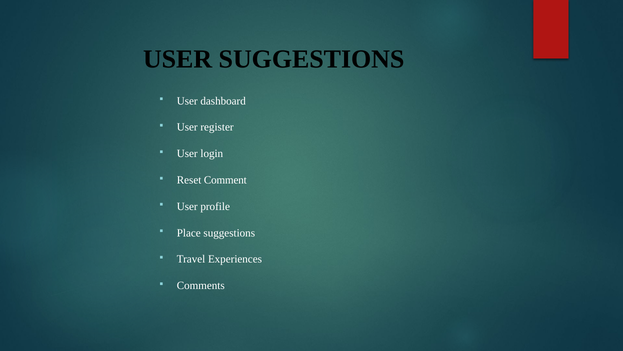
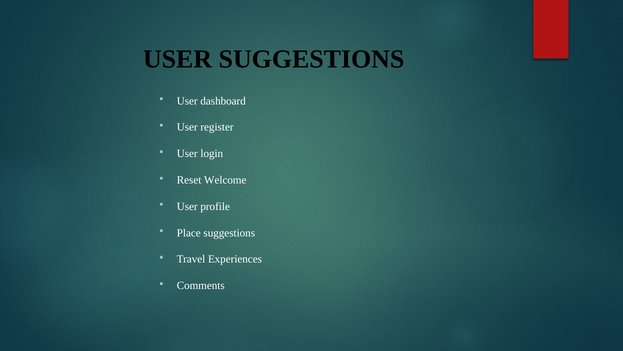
Comment: Comment -> Welcome
